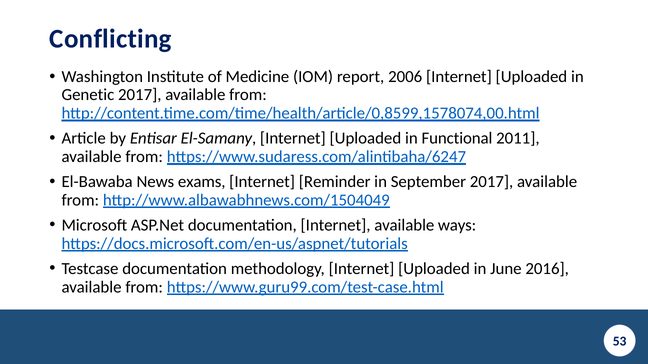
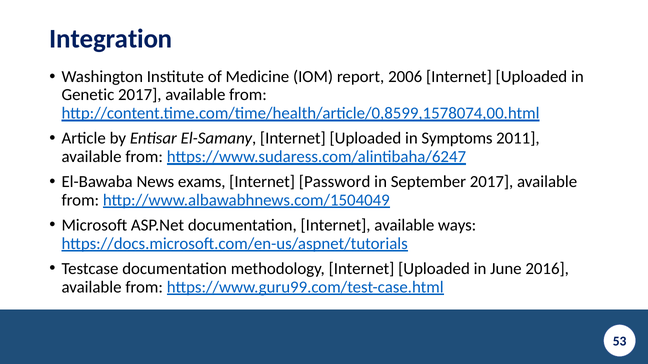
Conflicting: Conflicting -> Integration
Functional: Functional -> Symptoms
Reminder: Reminder -> Password
